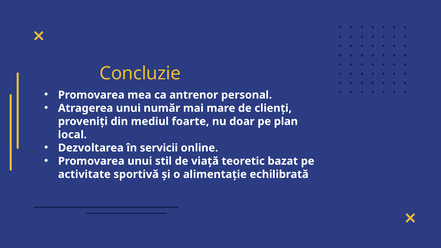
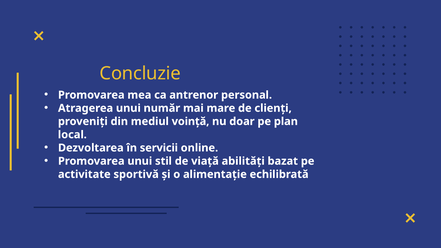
foarte: foarte -> voință
teoretic: teoretic -> abilități
